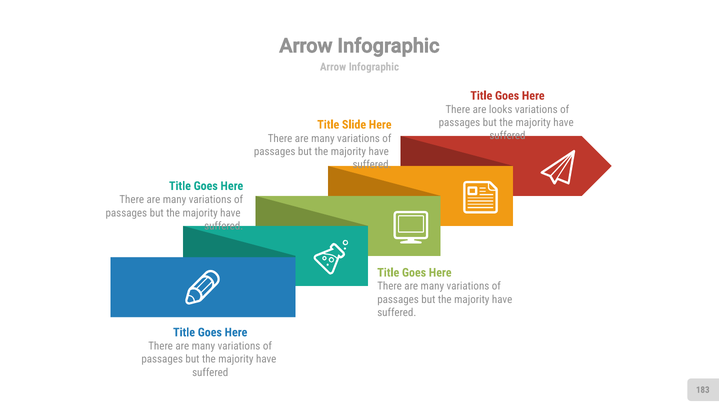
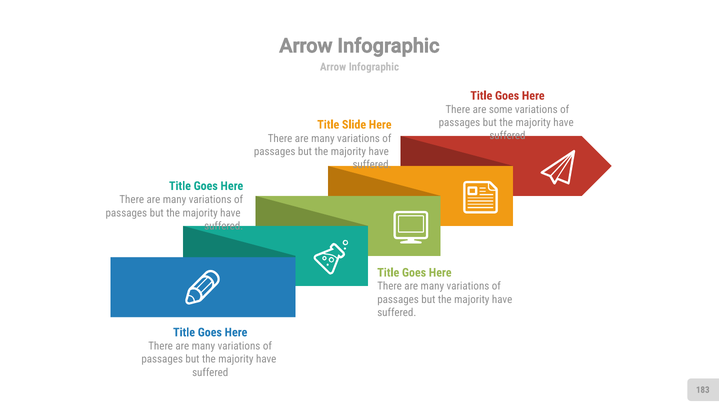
looks: looks -> some
